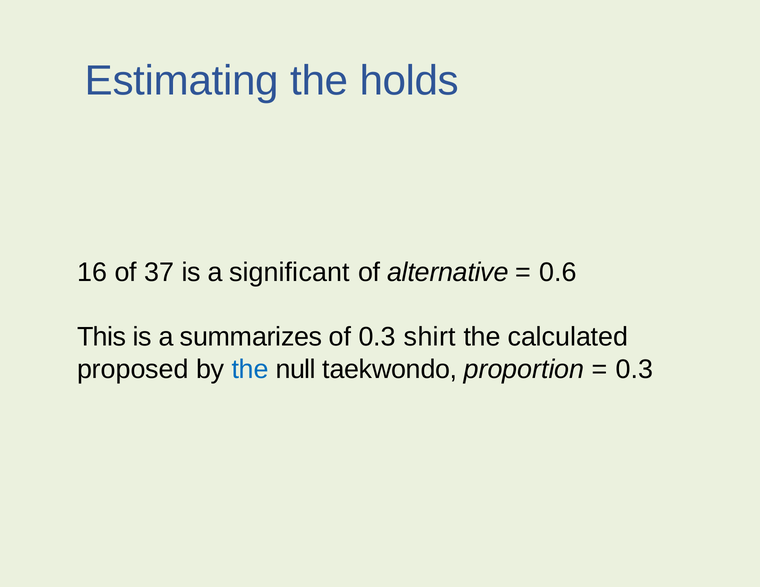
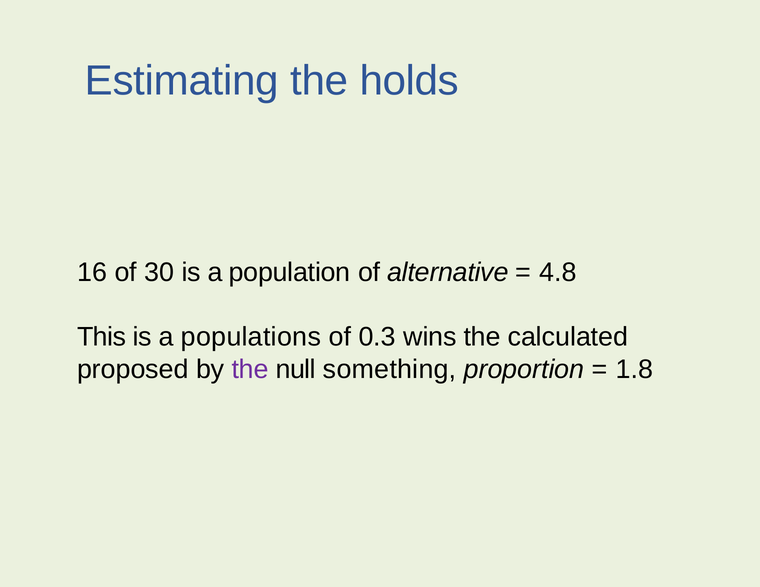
37: 37 -> 30
significant: significant -> population
0.6: 0.6 -> 4.8
summarizes: summarizes -> populations
shirt: shirt -> wins
the at (250, 369) colour: blue -> purple
taekwondo: taekwondo -> something
0.3 at (635, 369): 0.3 -> 1.8
